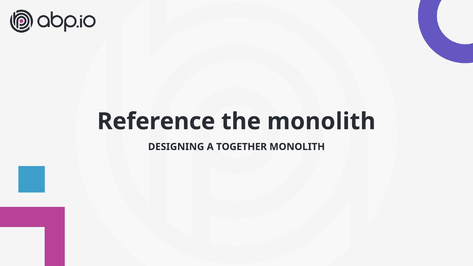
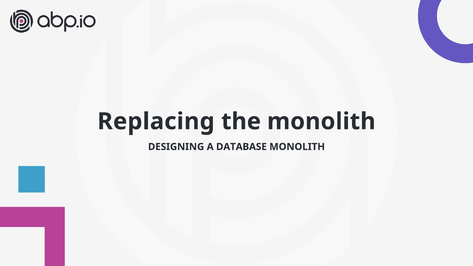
Reference: Reference -> Replacing
TOGETHER: TOGETHER -> DATABASE
